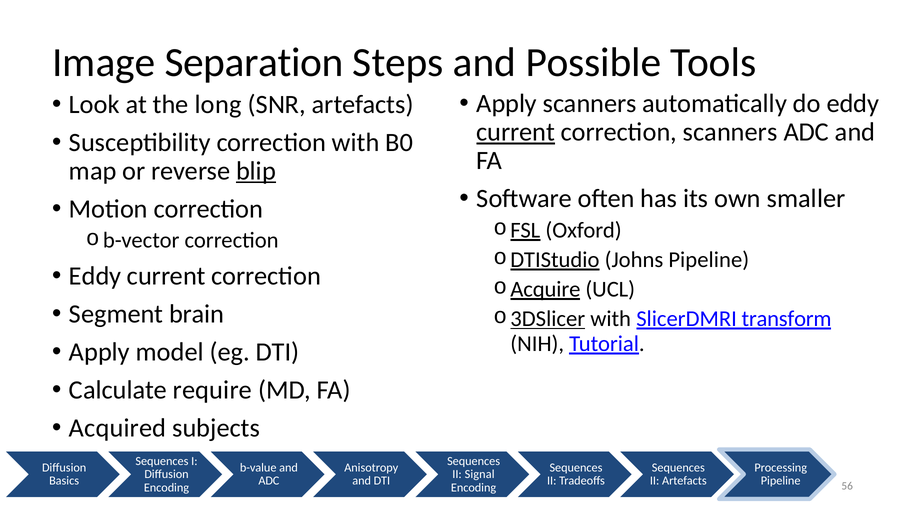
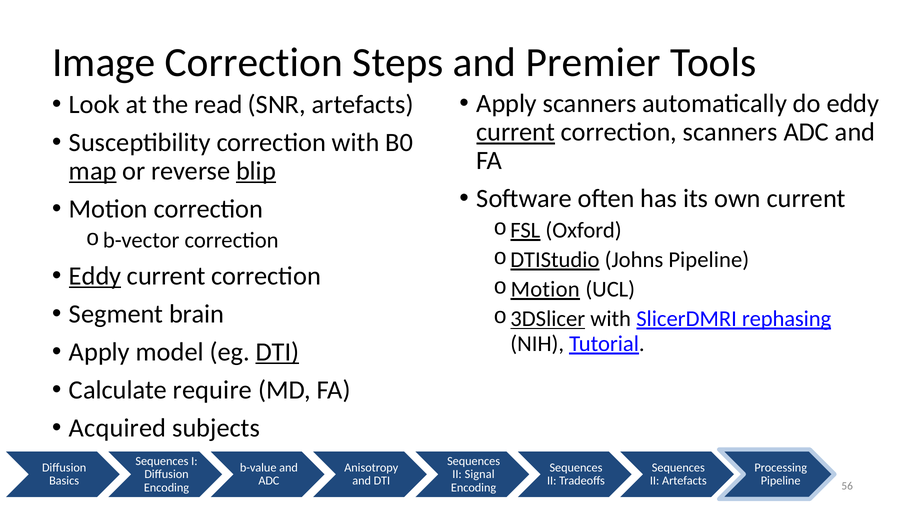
Image Separation: Separation -> Correction
Possible: Possible -> Premier
long: long -> read
map underline: none -> present
own smaller: smaller -> current
Eddy at (95, 276) underline: none -> present
Acquire at (545, 289): Acquire -> Motion
transform: transform -> rephasing
DTI at (277, 352) underline: none -> present
